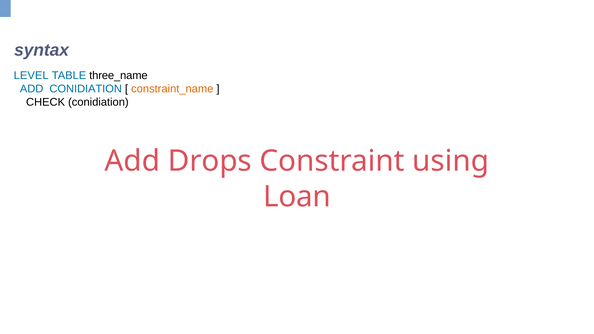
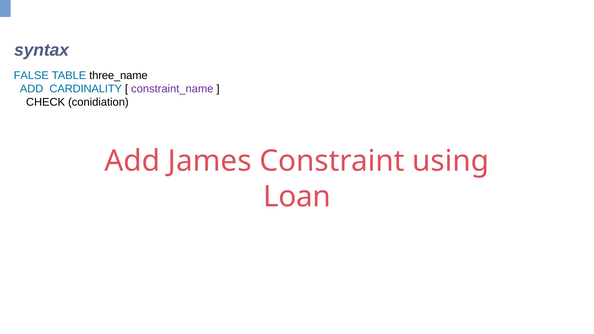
LEVEL: LEVEL -> FALSE
ADD CONIDIATION: CONIDIATION -> CARDINALITY
constraint_name colour: orange -> purple
Drops: Drops -> James
